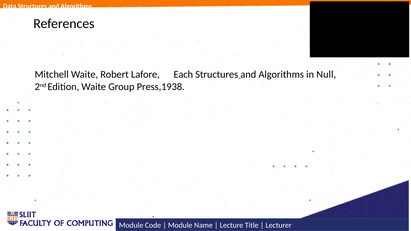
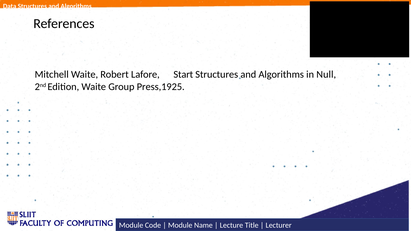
Each: Each -> Start
Press,1938: Press,1938 -> Press,1925
